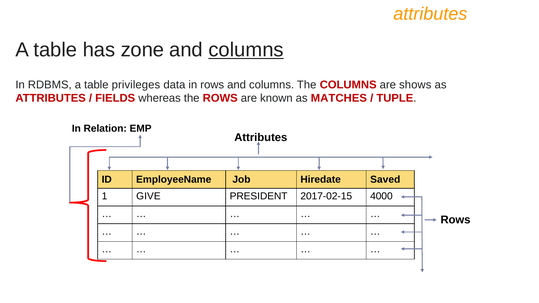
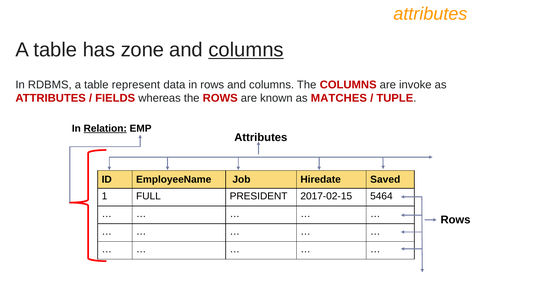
privileges: privileges -> represent
shows: shows -> invoke
Relation underline: none -> present
GIVE: GIVE -> FULL
4000: 4000 -> 5464
